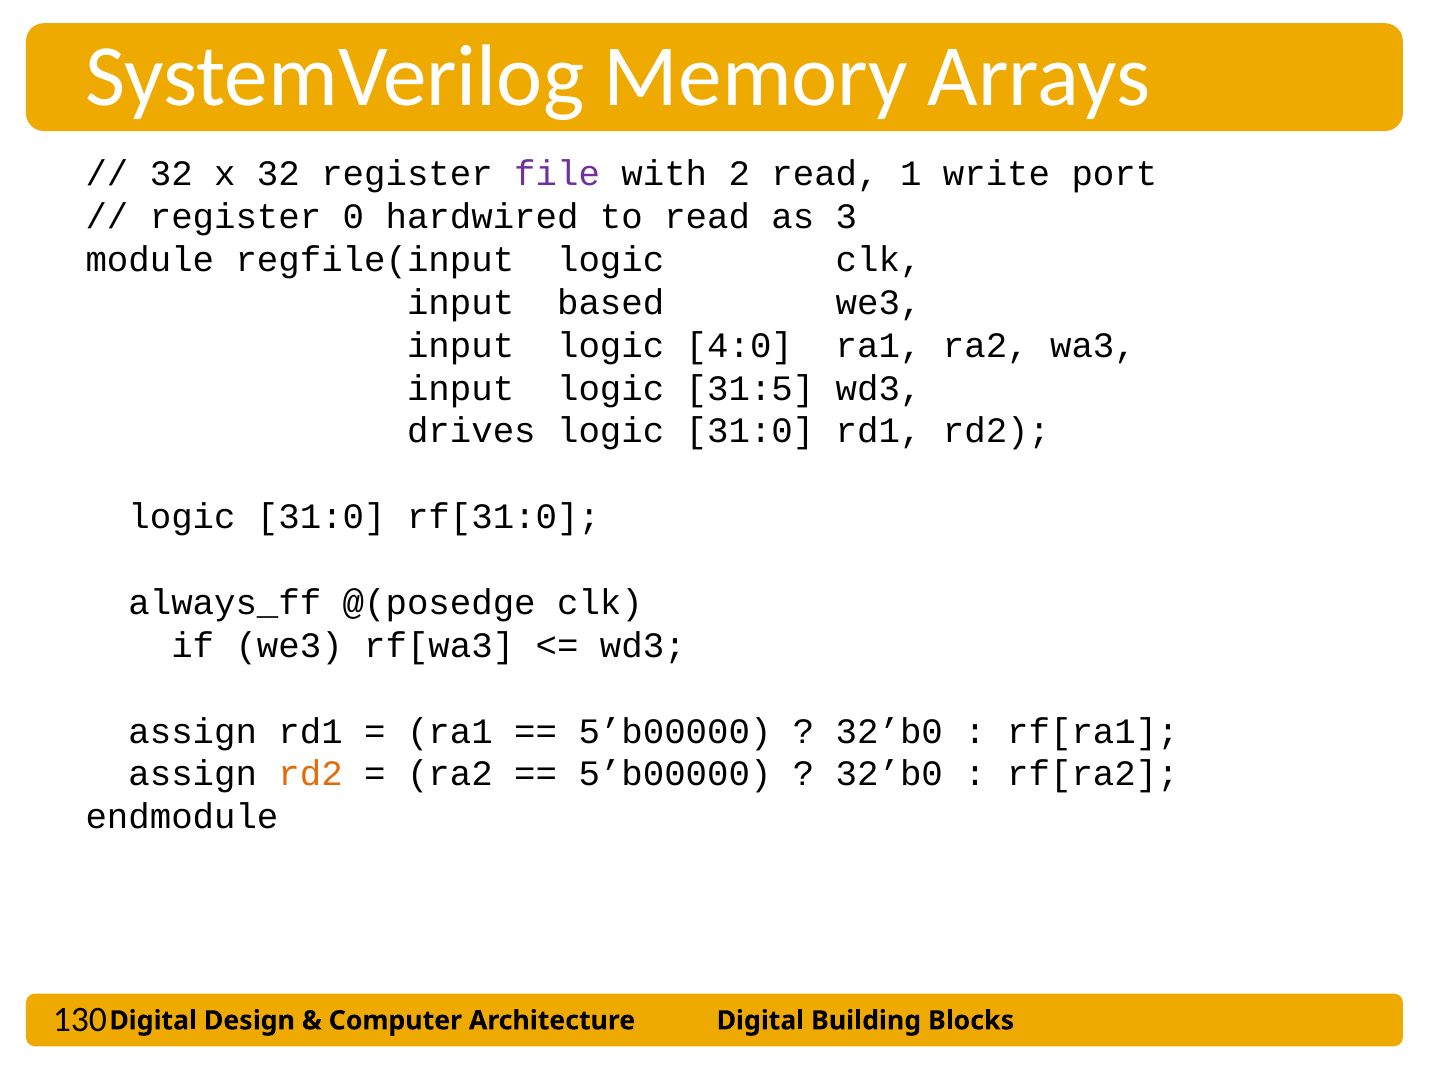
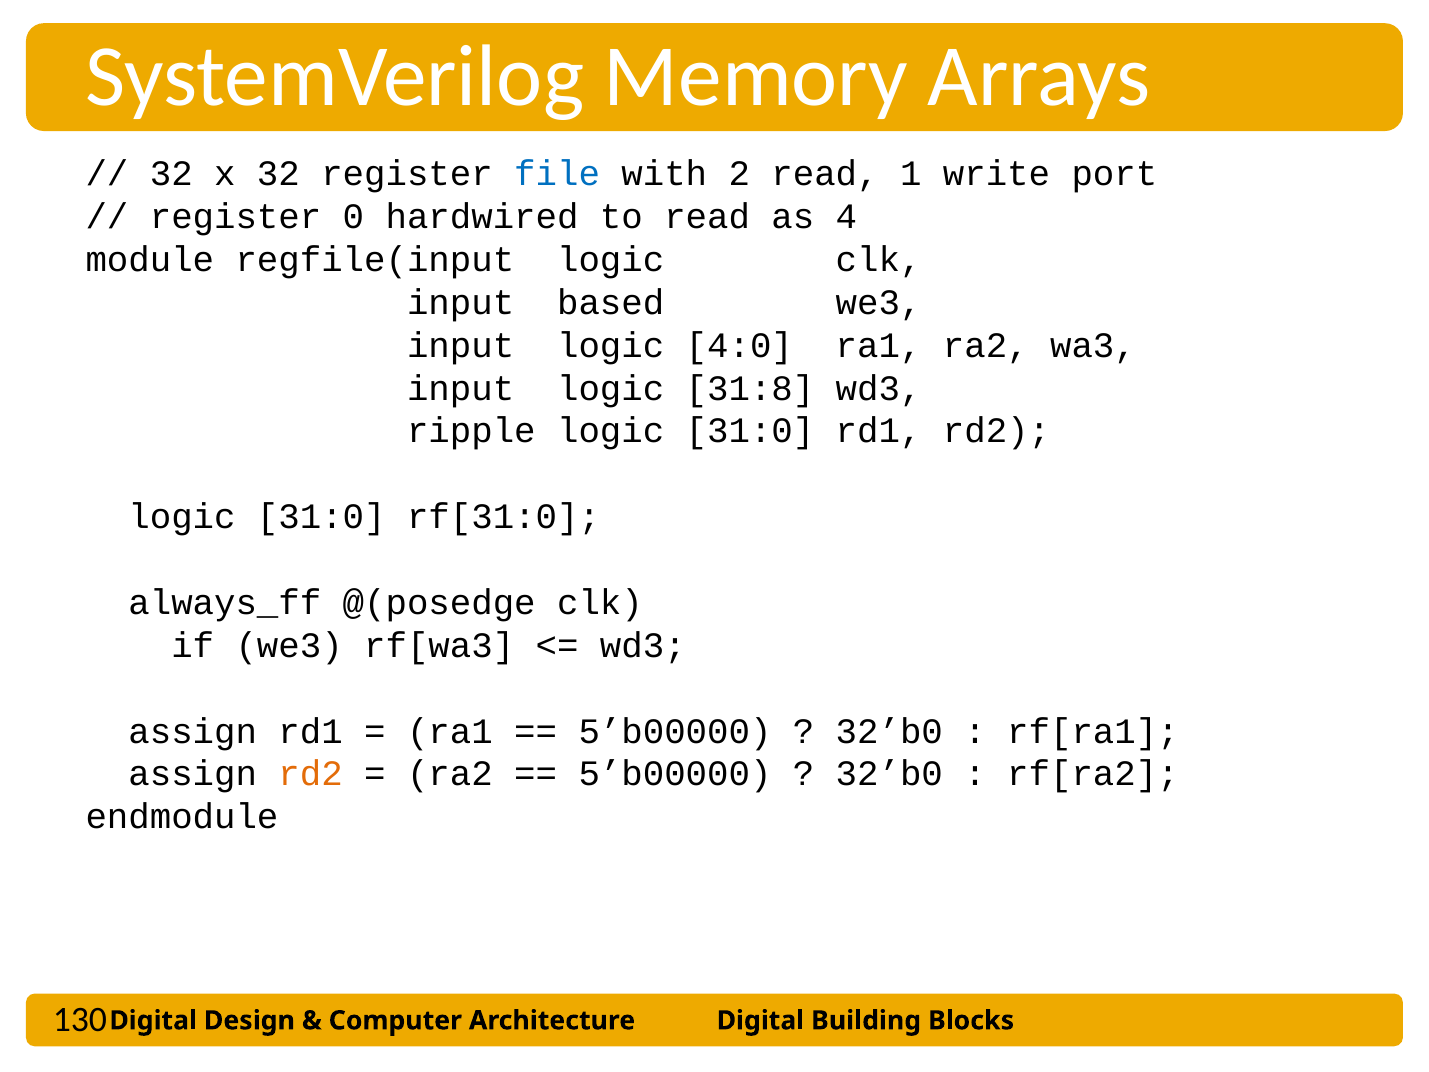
file colour: purple -> blue
3: 3 -> 4
31:5: 31:5 -> 31:8
drives: drives -> ripple
